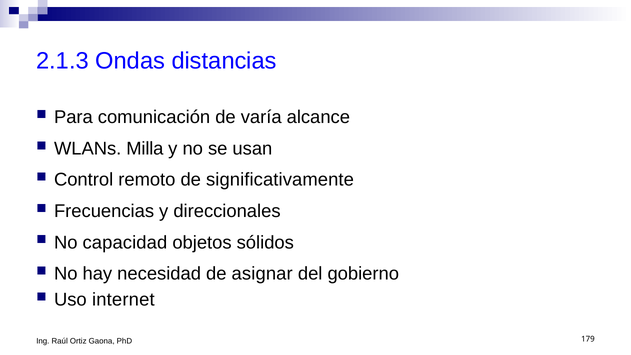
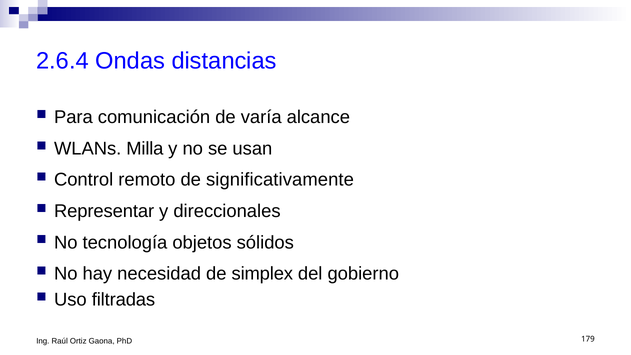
2.1.3: 2.1.3 -> 2.6.4
Frecuencias: Frecuencias -> Representar
capacidad: capacidad -> tecnología
asignar: asignar -> simplex
internet: internet -> filtradas
